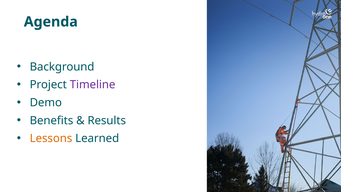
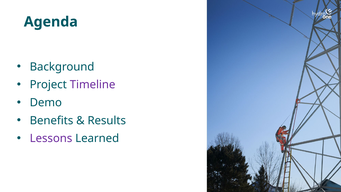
Lessons colour: orange -> purple
